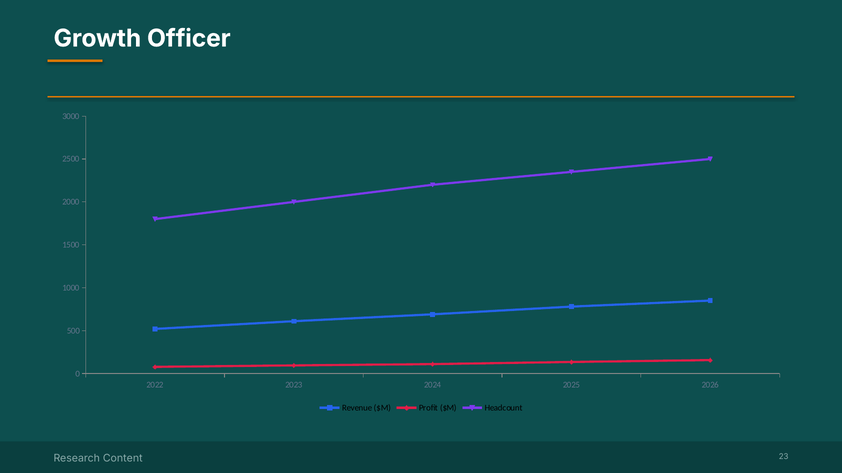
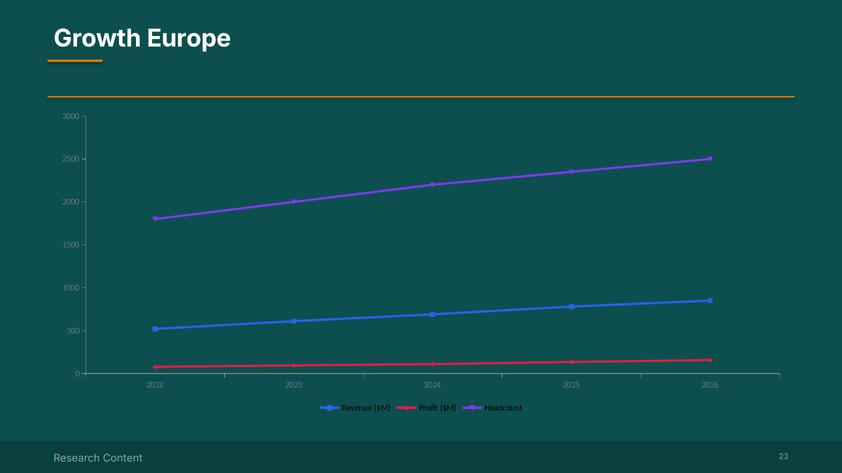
Officer: Officer -> Europe
